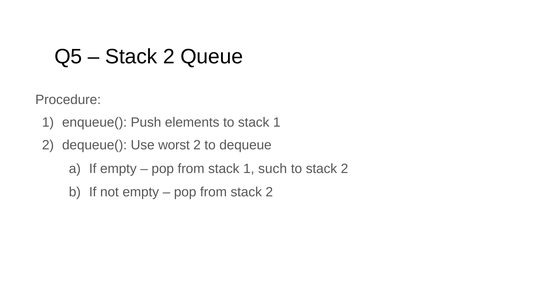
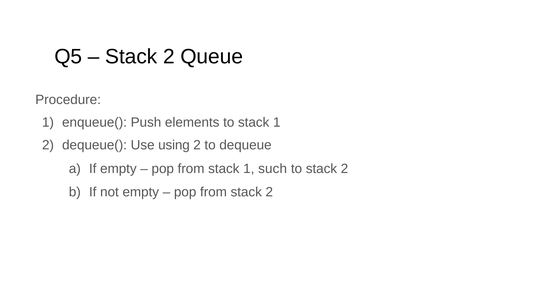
worst: worst -> using
